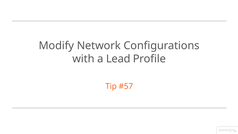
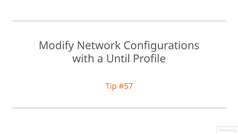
Lead: Lead -> Until
